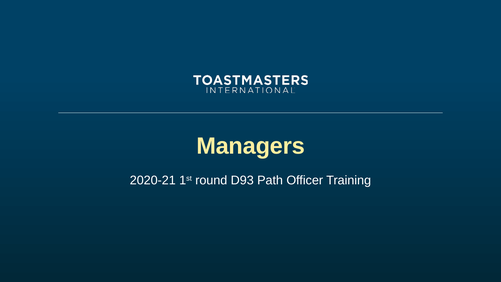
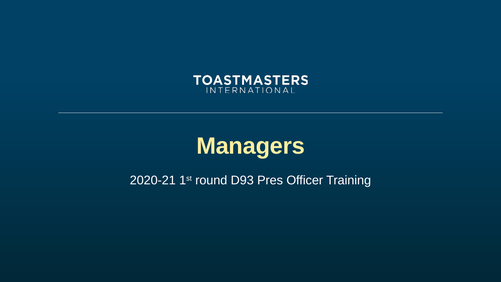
Path: Path -> Pres
